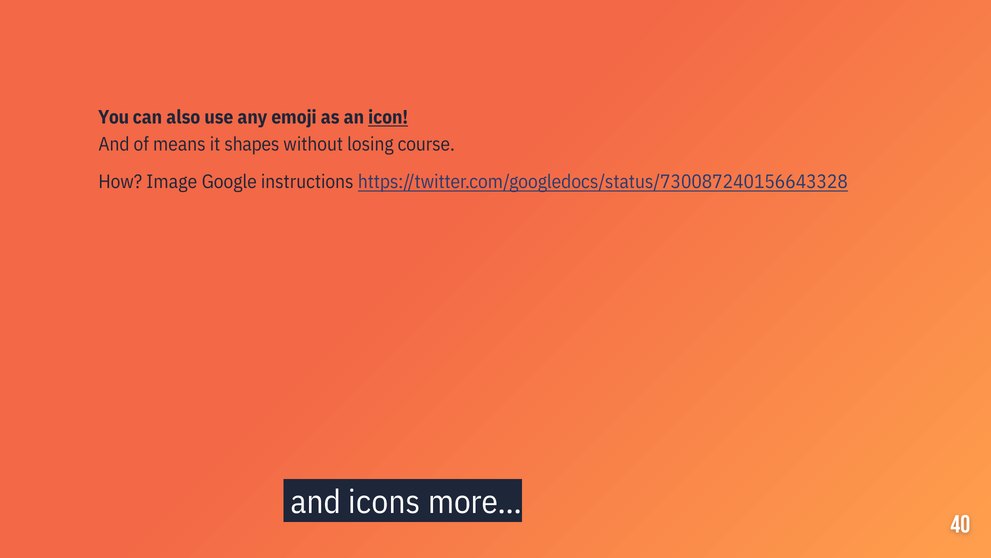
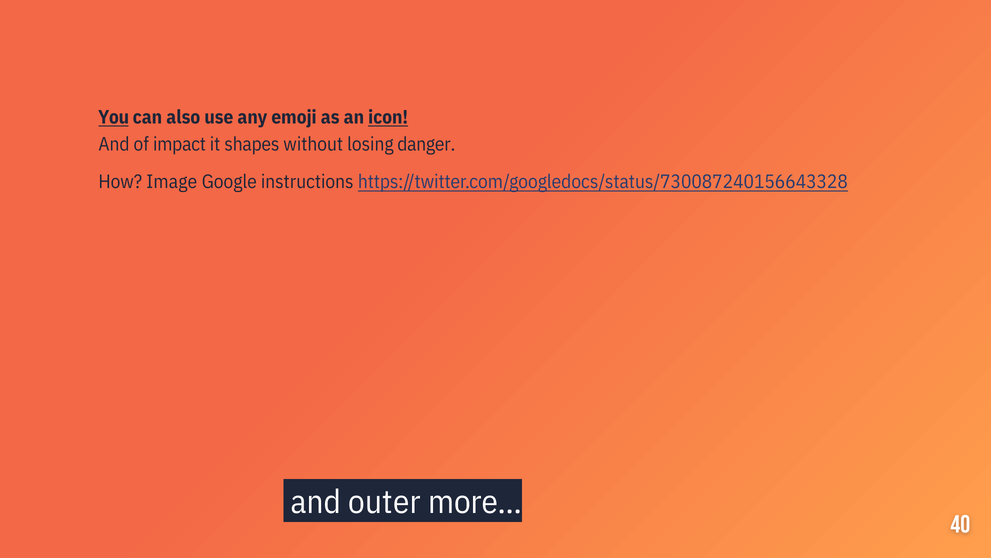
You underline: none -> present
means: means -> impact
course: course -> danger
icons: icons -> outer
